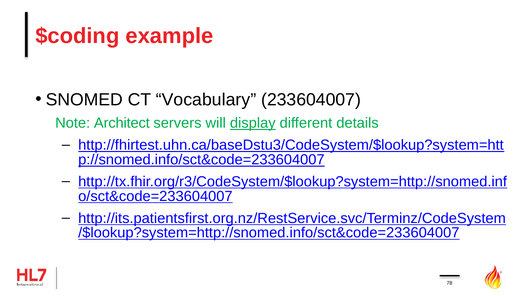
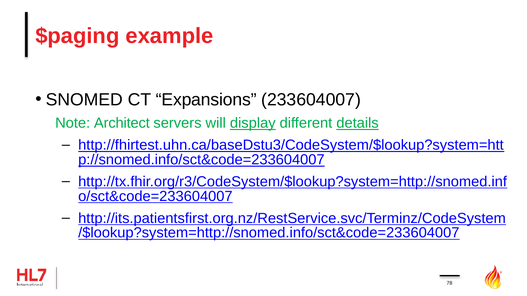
$coding: $coding -> $paging
Vocabulary: Vocabulary -> Expansions
details underline: none -> present
